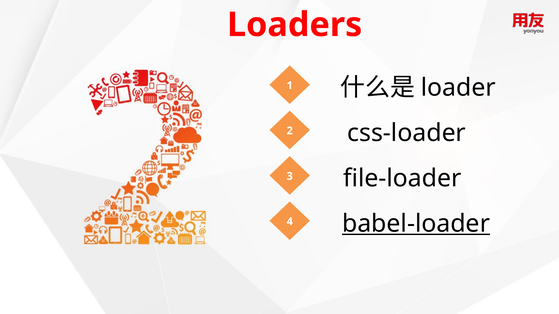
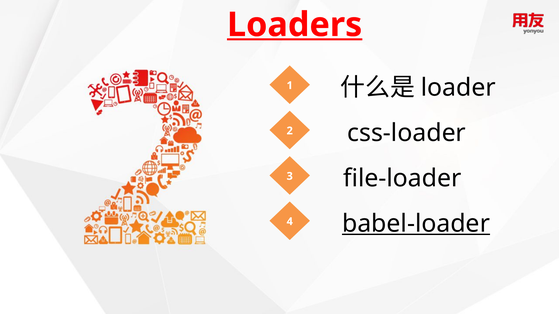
Loaders underline: none -> present
